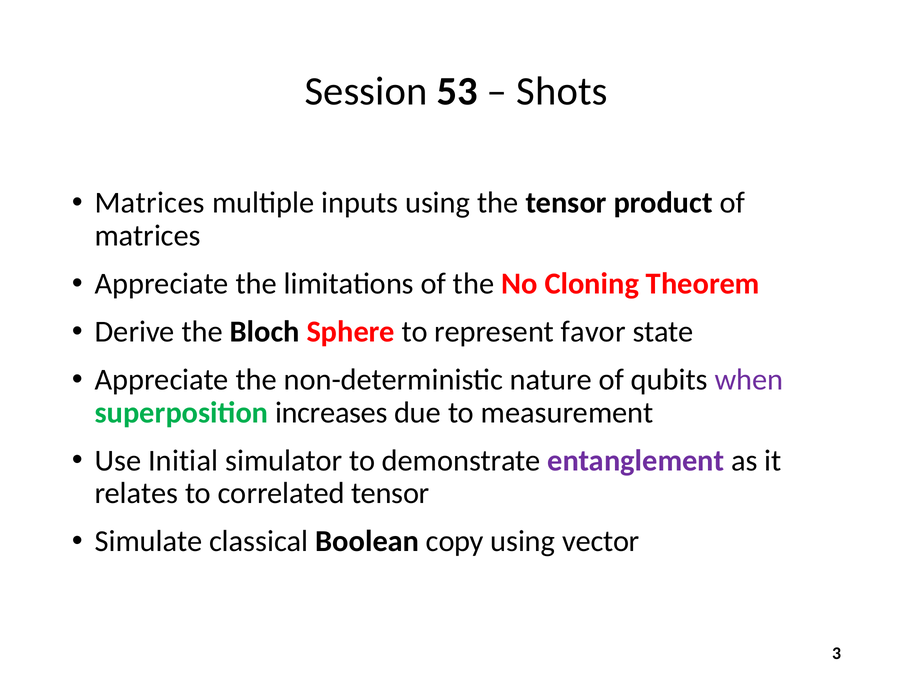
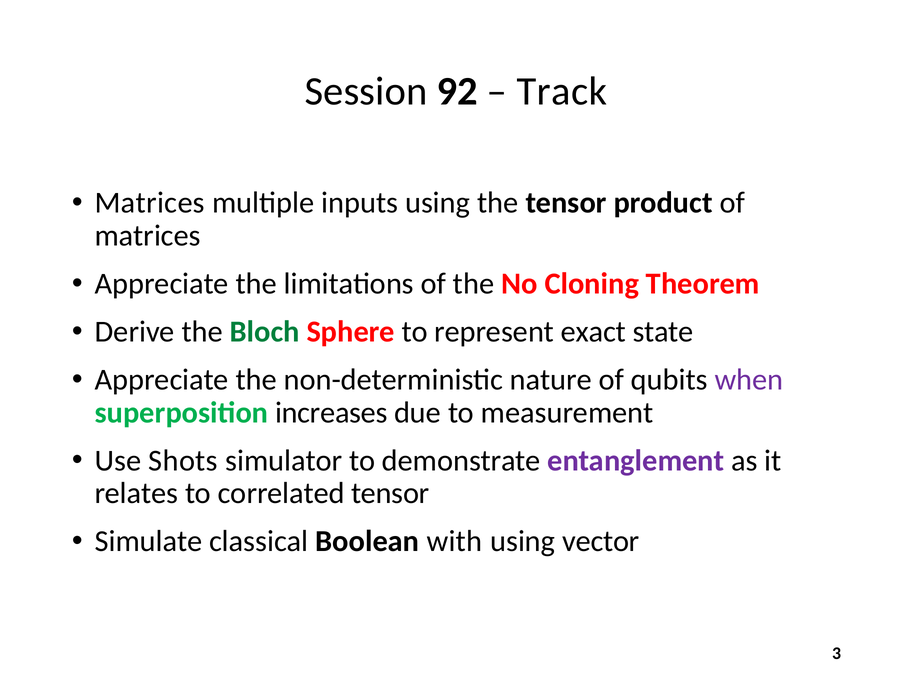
53: 53 -> 92
Shots: Shots -> Track
Bloch colour: black -> green
favor: favor -> exact
Initial: Initial -> Shots
copy: copy -> with
